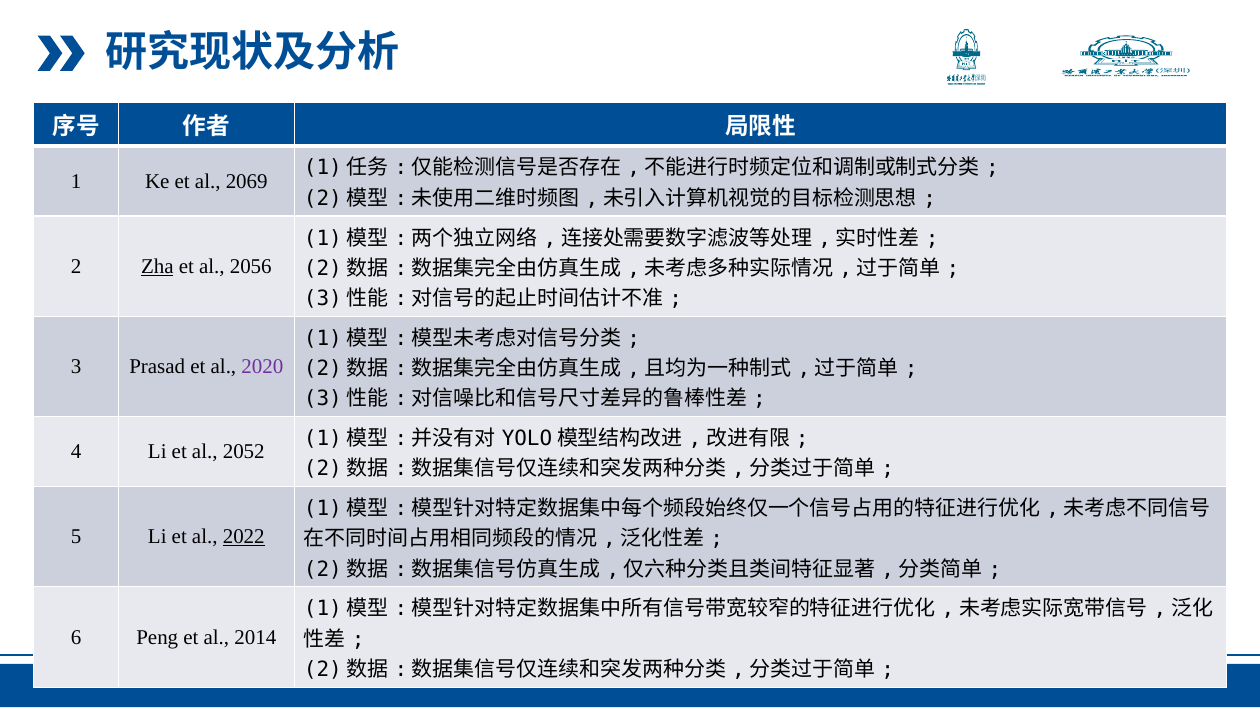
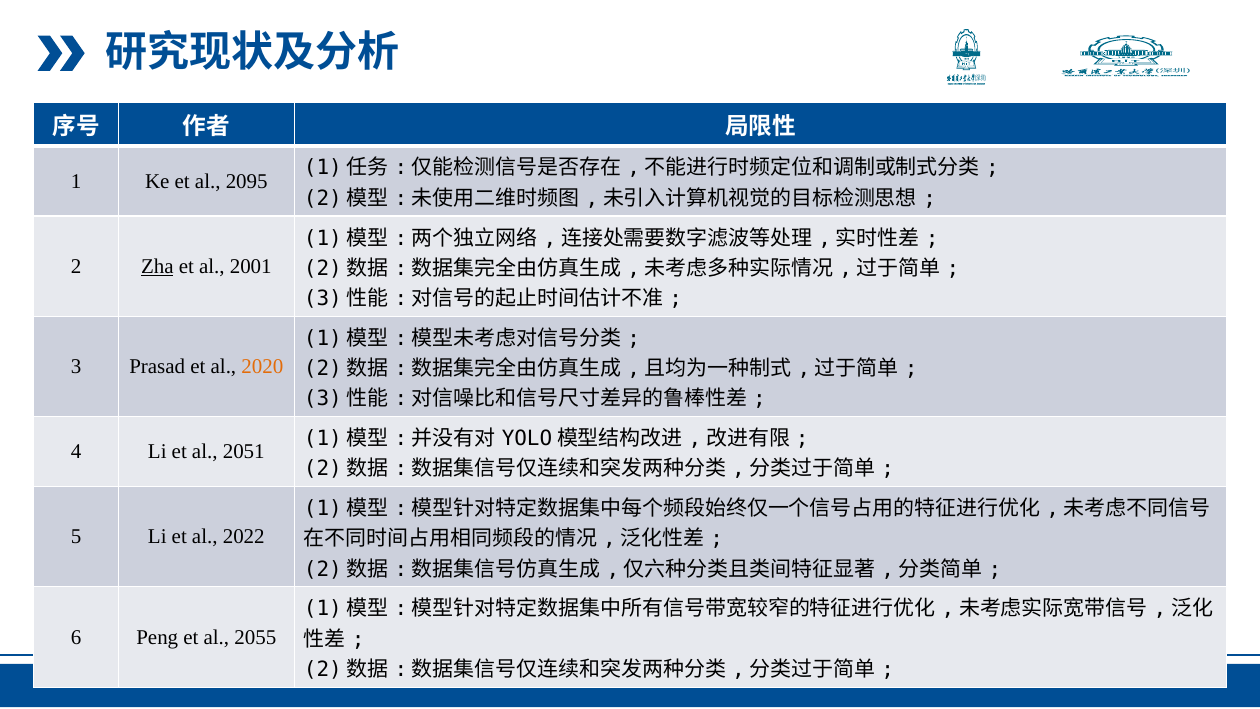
2069: 2069 -> 2095
2056: 2056 -> 2001
2020 colour: purple -> orange
2052: 2052 -> 2051
2022 underline: present -> none
2014: 2014 -> 2055
